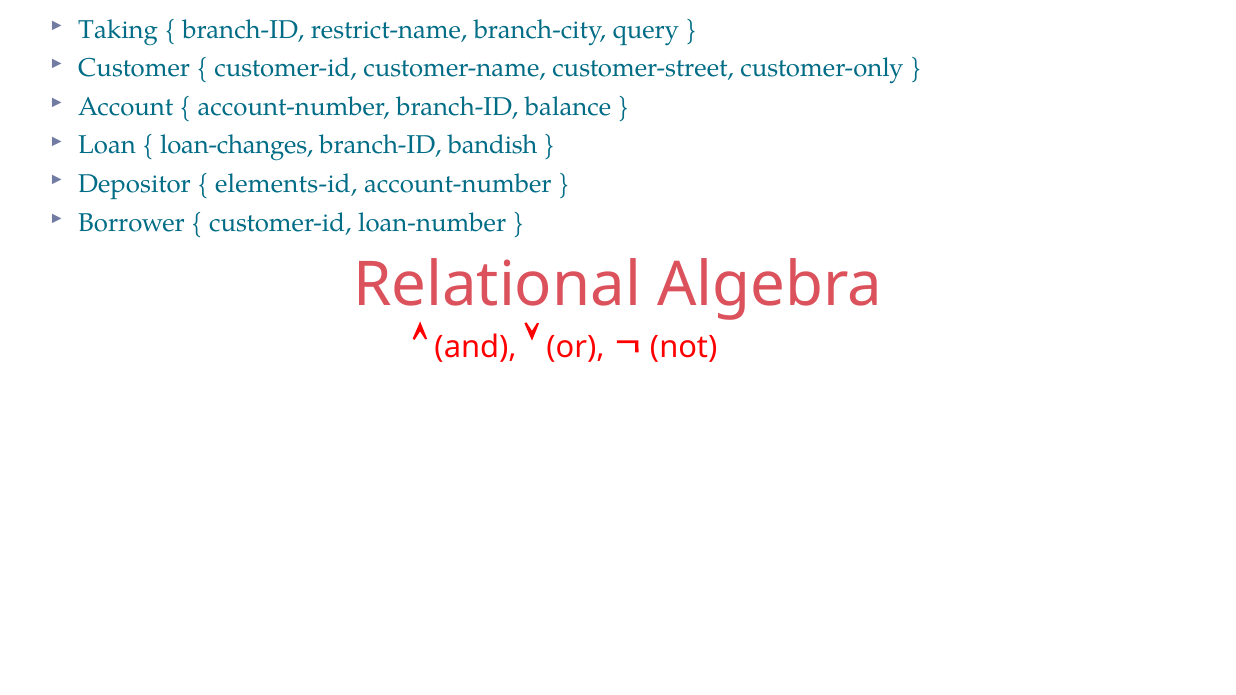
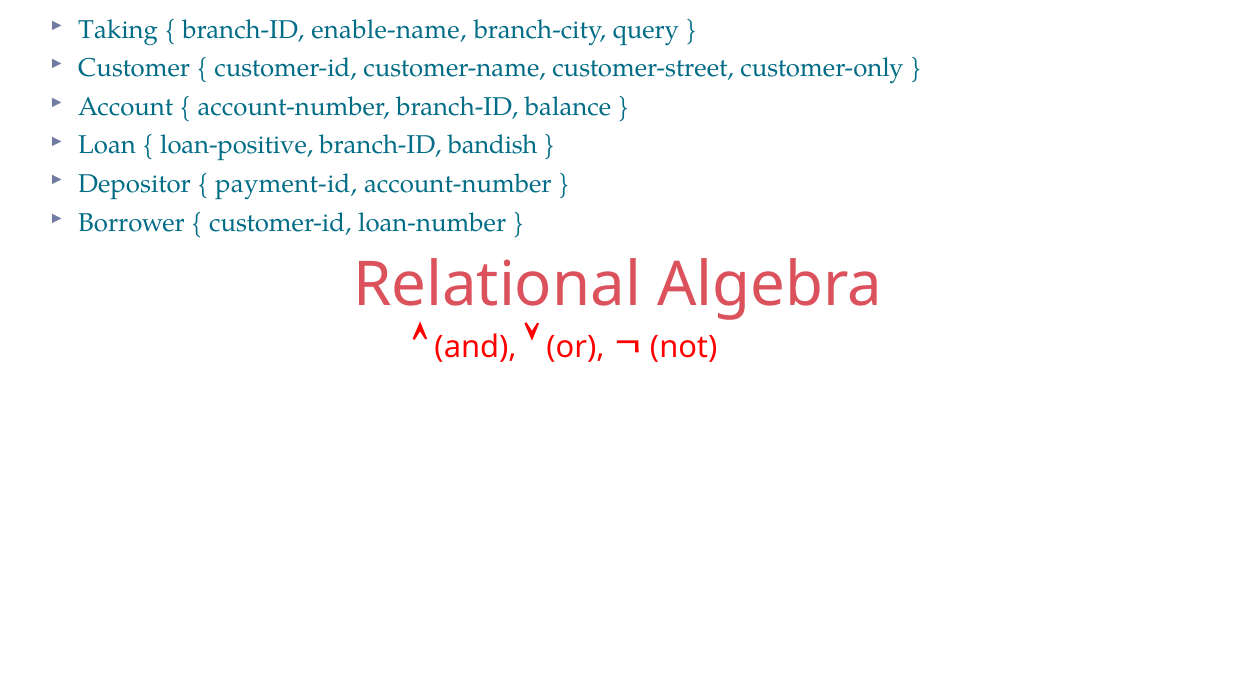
restrict-name: restrict-name -> enable-name
loan-changes: loan-changes -> loan-positive
elements-id: elements-id -> payment-id
